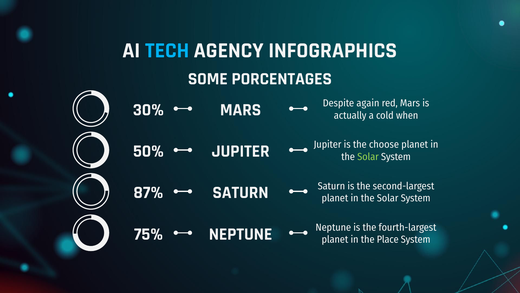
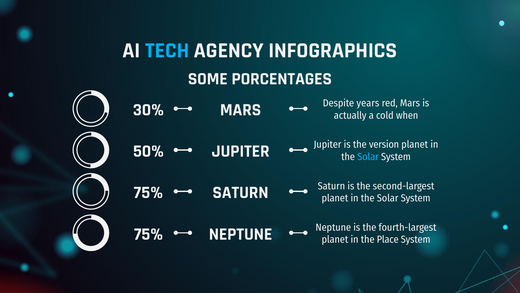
again: again -> years
choose: choose -> version
Solar at (368, 156) colour: light green -> light blue
87% at (148, 192): 87% -> 75%
